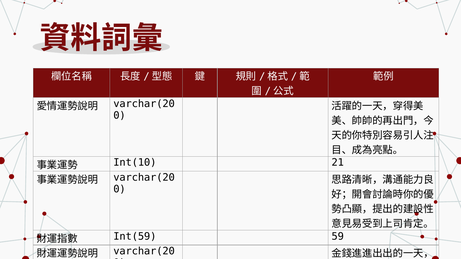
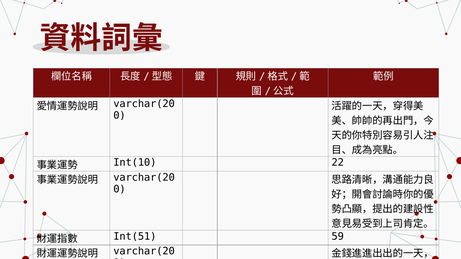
21: 21 -> 22
Int(59: Int(59 -> Int(51
